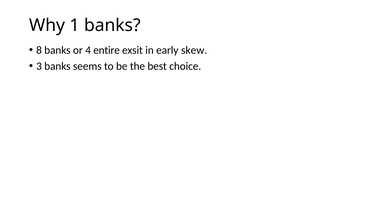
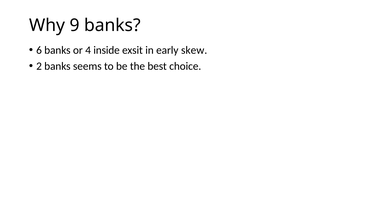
1: 1 -> 9
8: 8 -> 6
entire: entire -> inside
3: 3 -> 2
